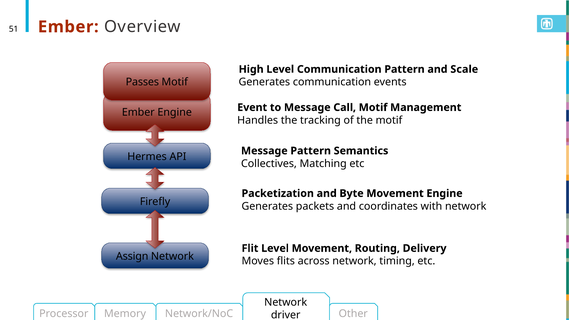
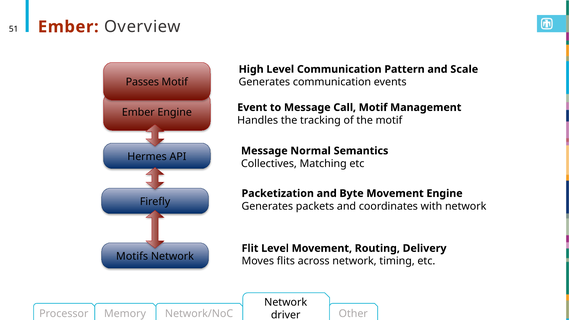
Message Pattern: Pattern -> Normal
Assign: Assign -> Motifs
